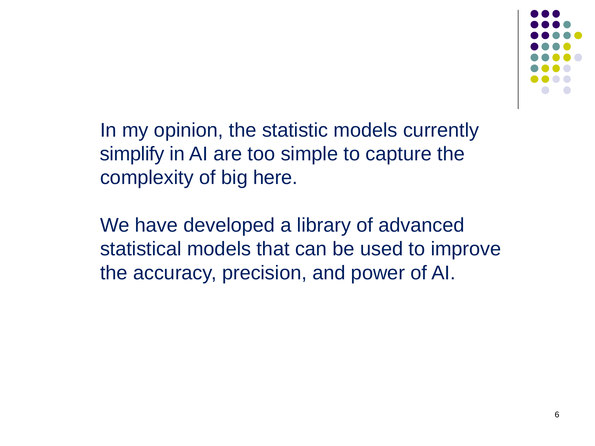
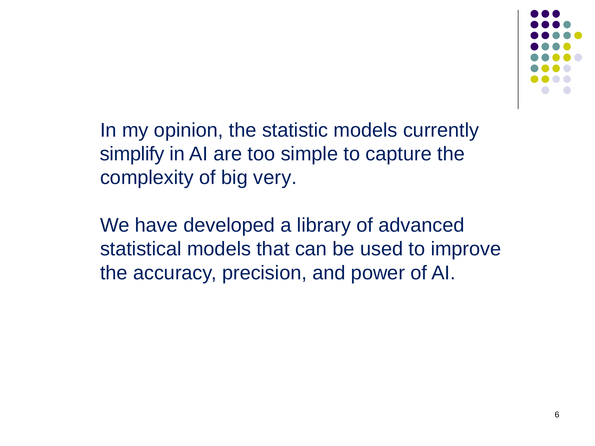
here: here -> very
